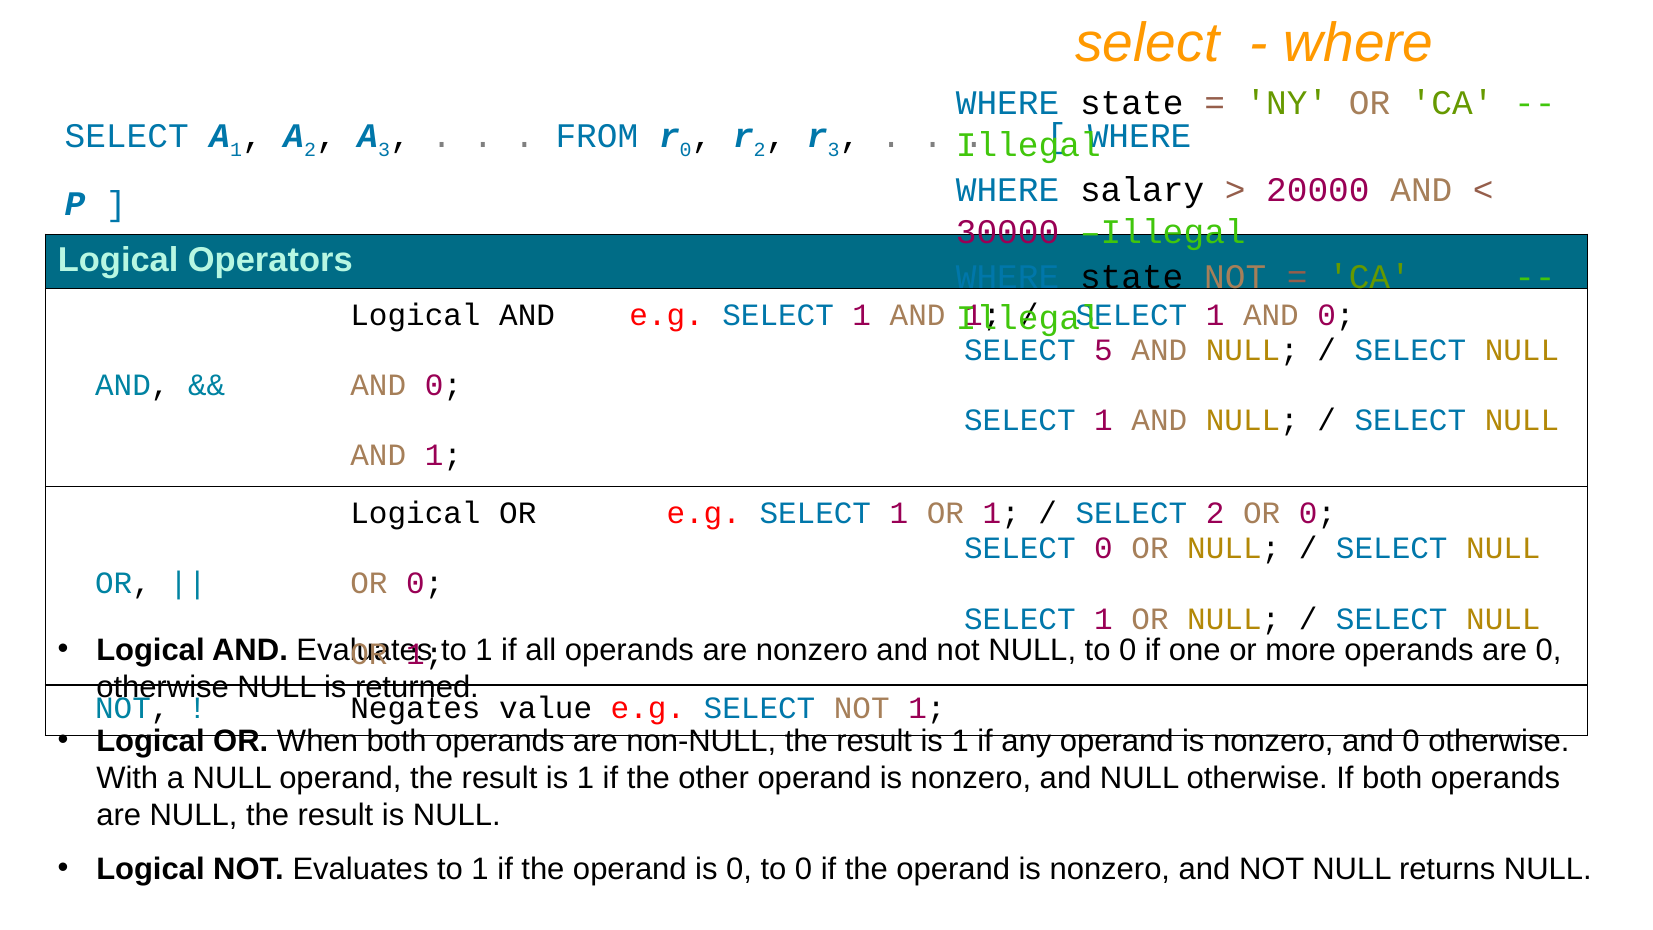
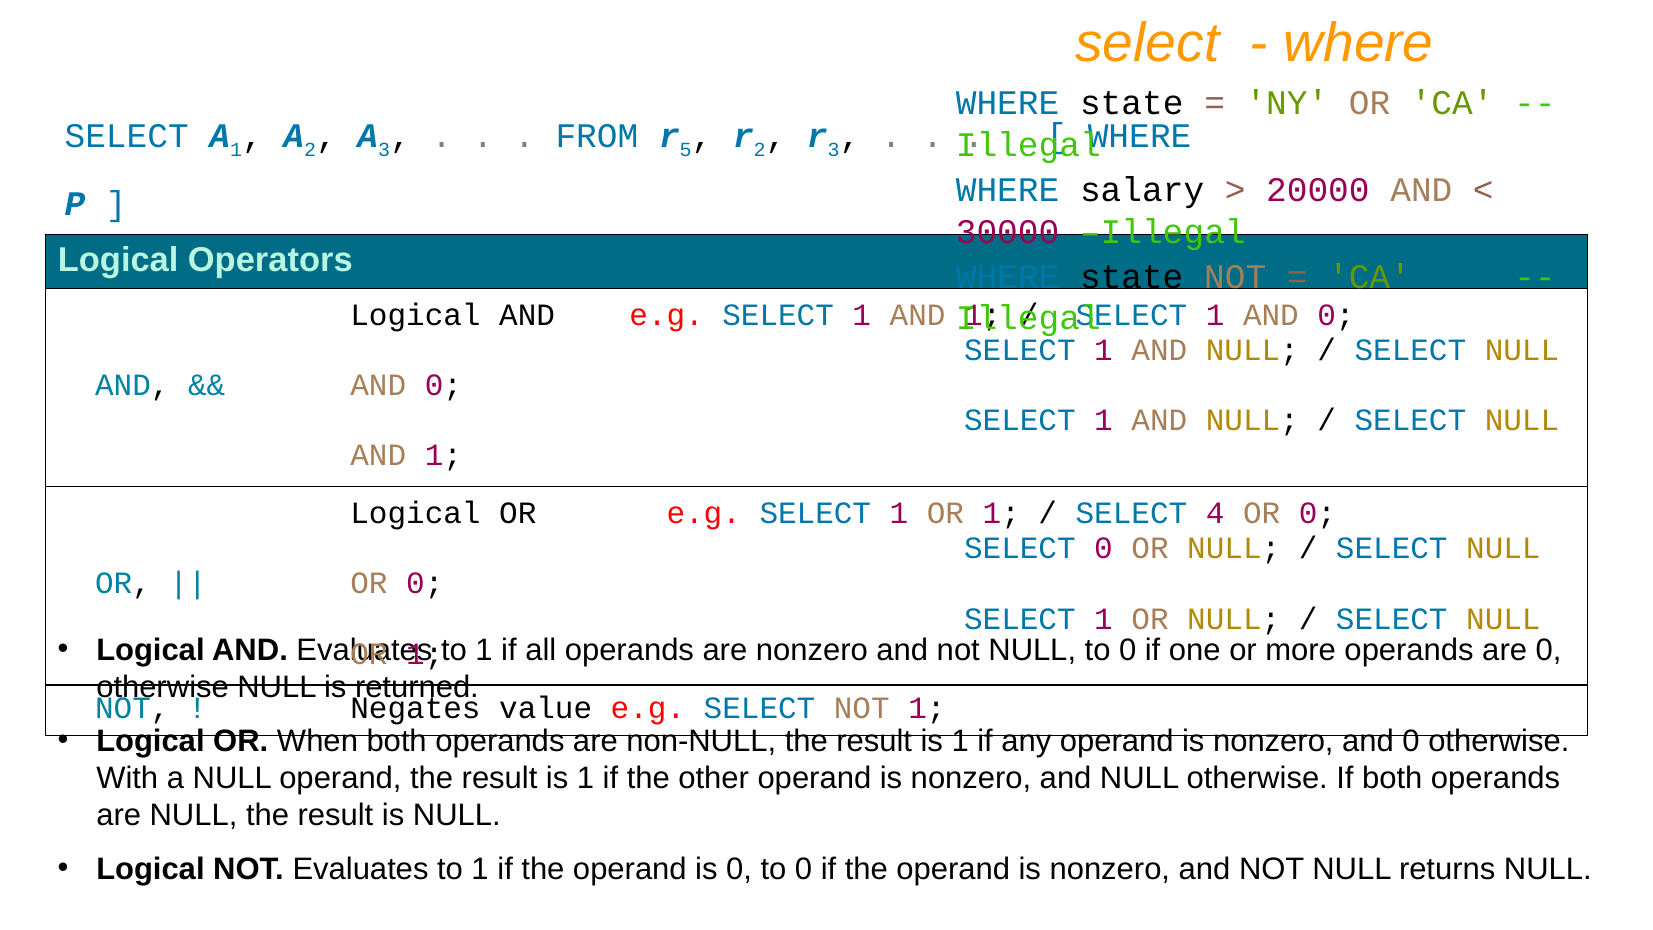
0 at (686, 150): 0 -> 5
5 at (1104, 350): 5 -> 1
SELECT 2: 2 -> 4
